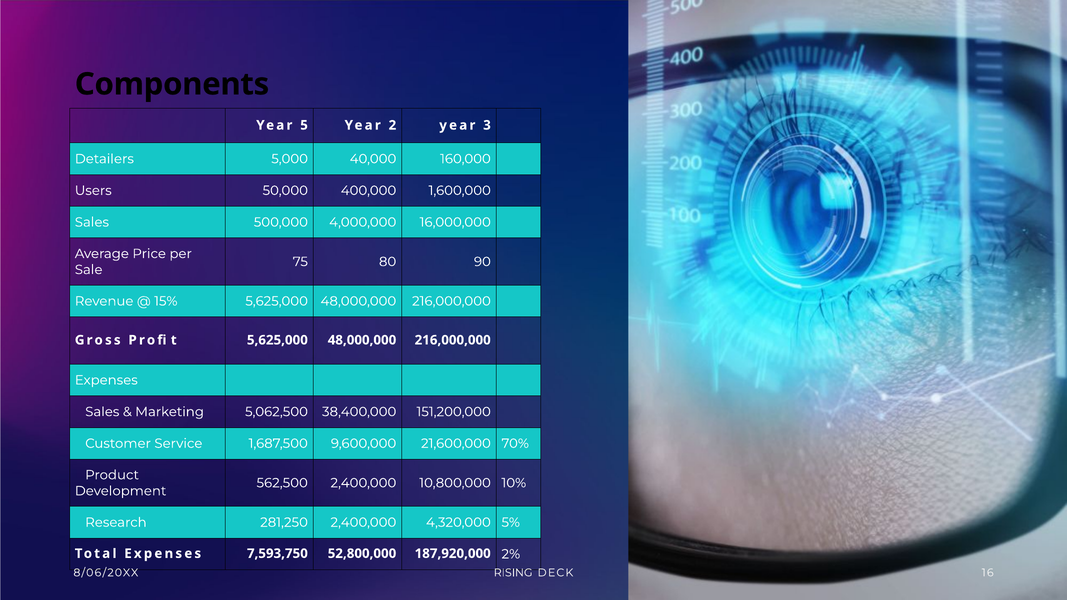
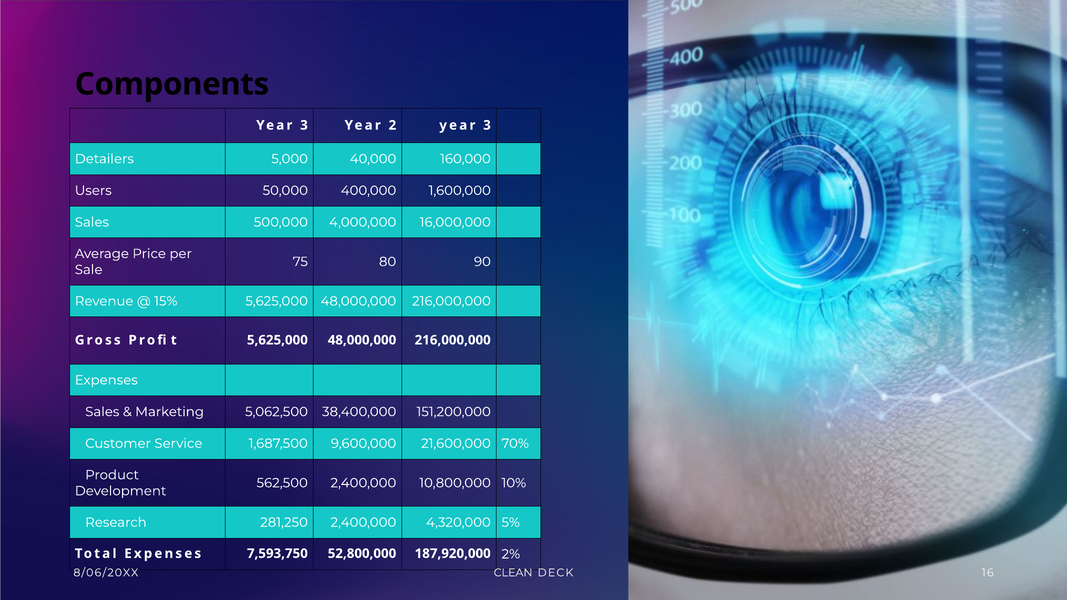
5 at (304, 125): 5 -> 3
RISING: RISING -> CLEAN
